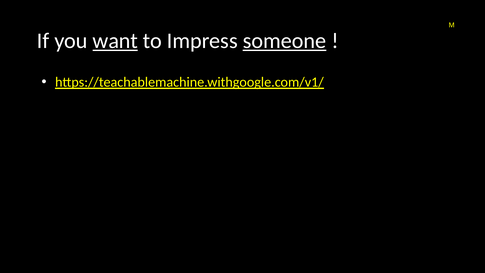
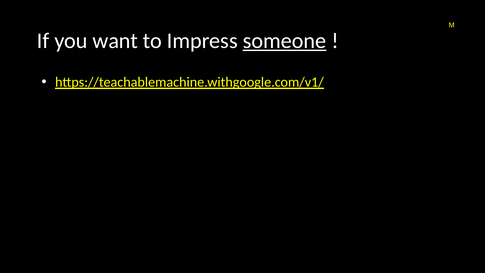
want underline: present -> none
